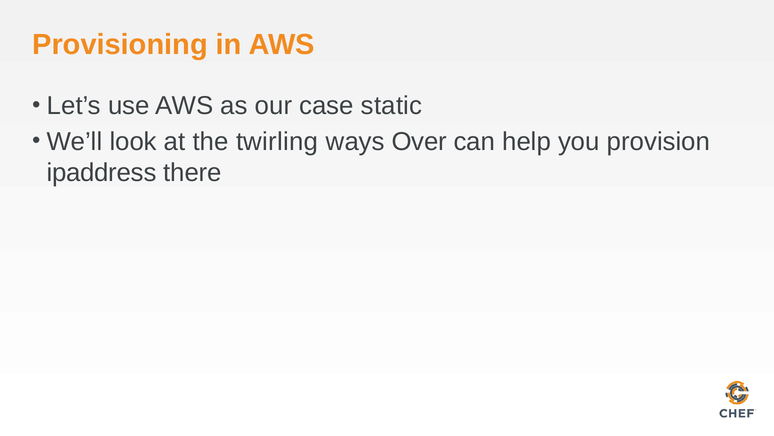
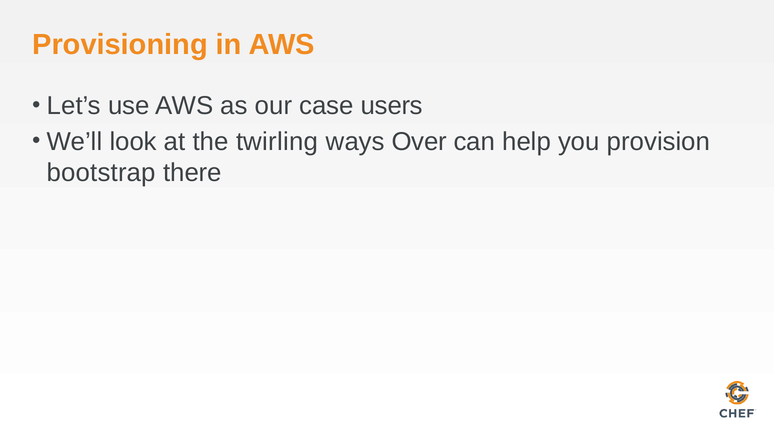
static: static -> users
ipaddress: ipaddress -> bootstrap
